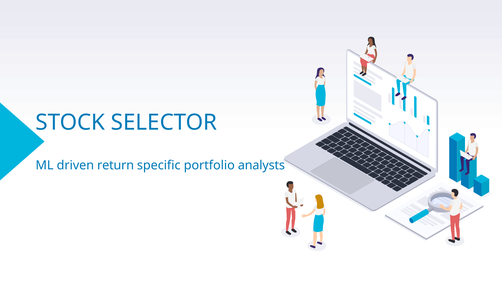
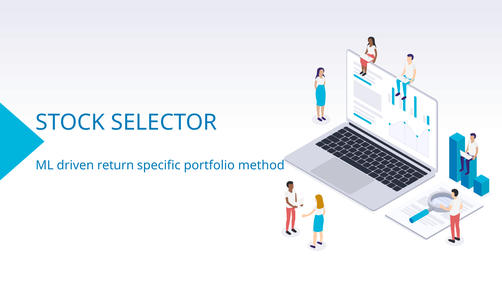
analysts: analysts -> method
